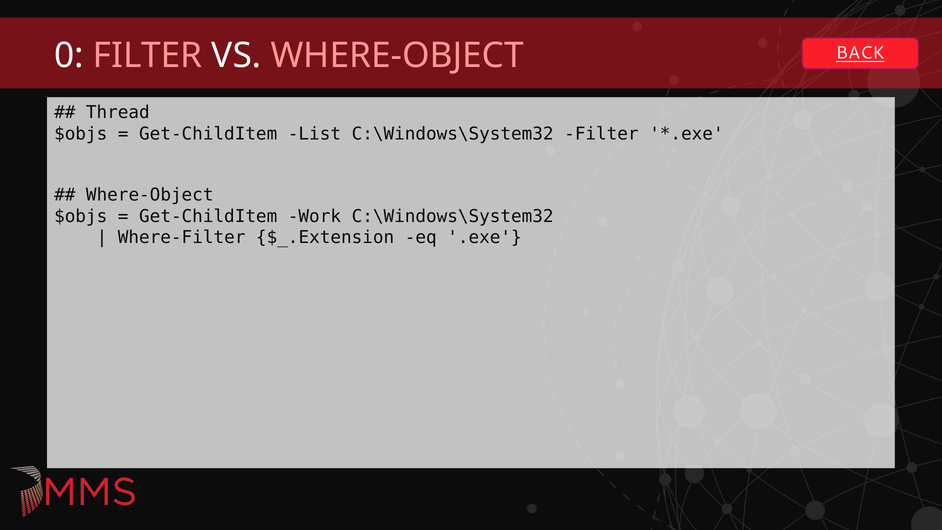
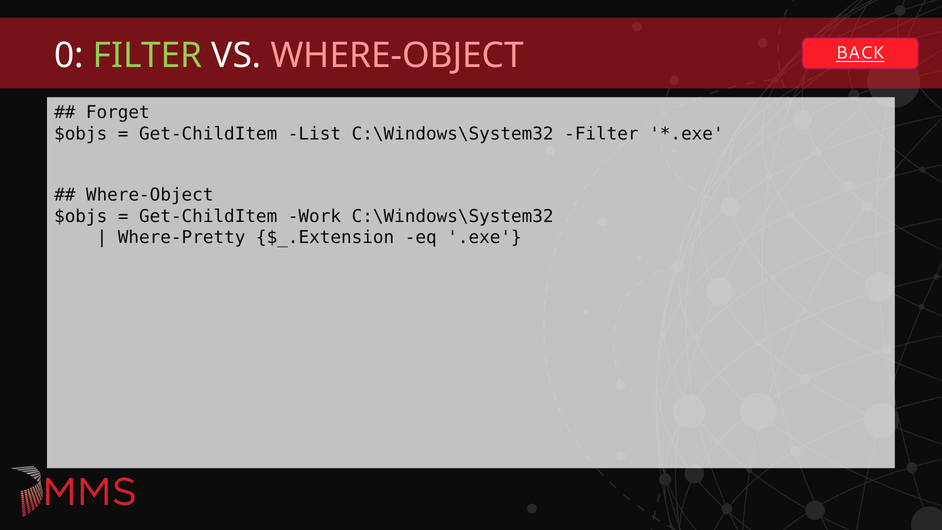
FILTER at (148, 55) colour: pink -> light green
Thread: Thread -> Forget
Where-Filter: Where-Filter -> Where-Pretty
